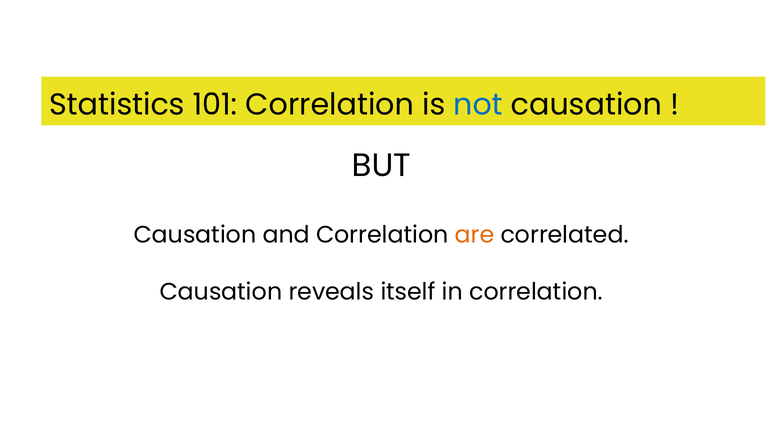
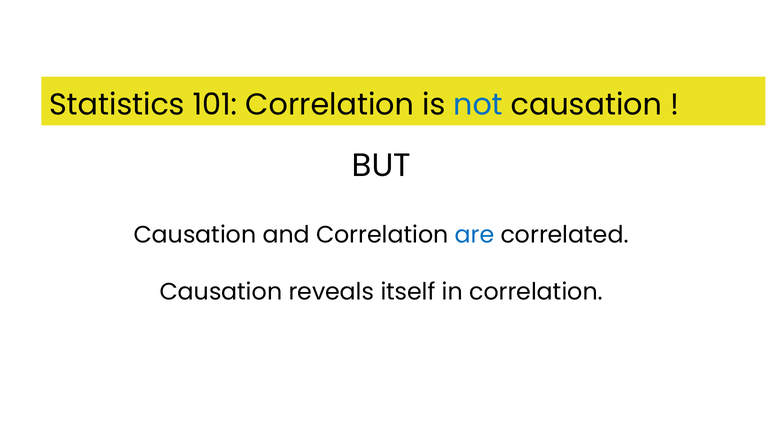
are colour: orange -> blue
